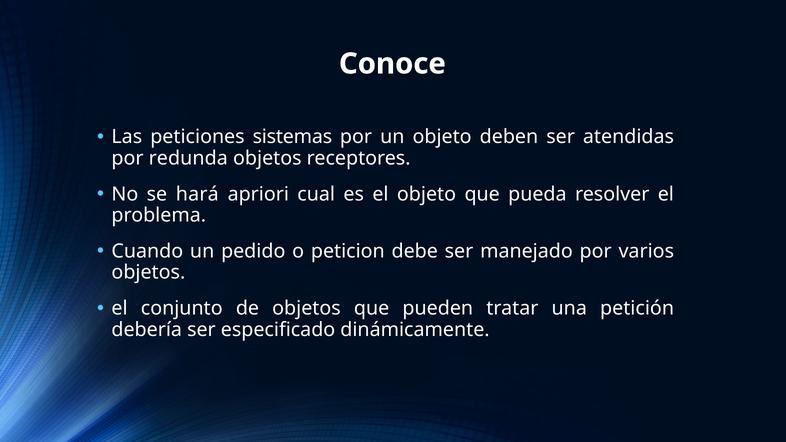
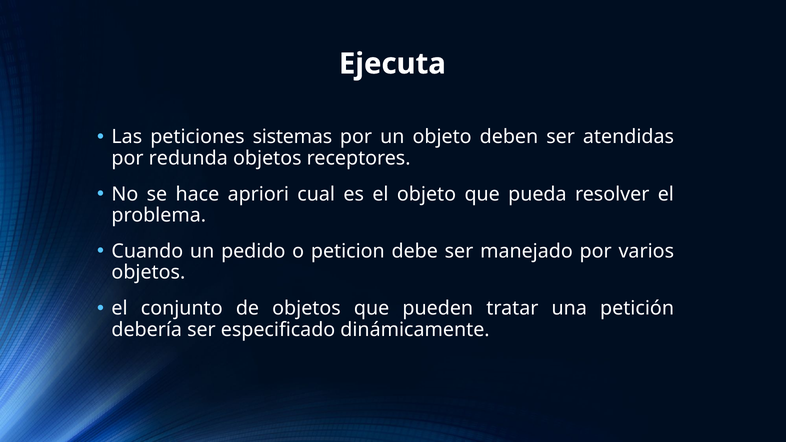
Conoce: Conoce -> Ejecuta
hará: hará -> hace
